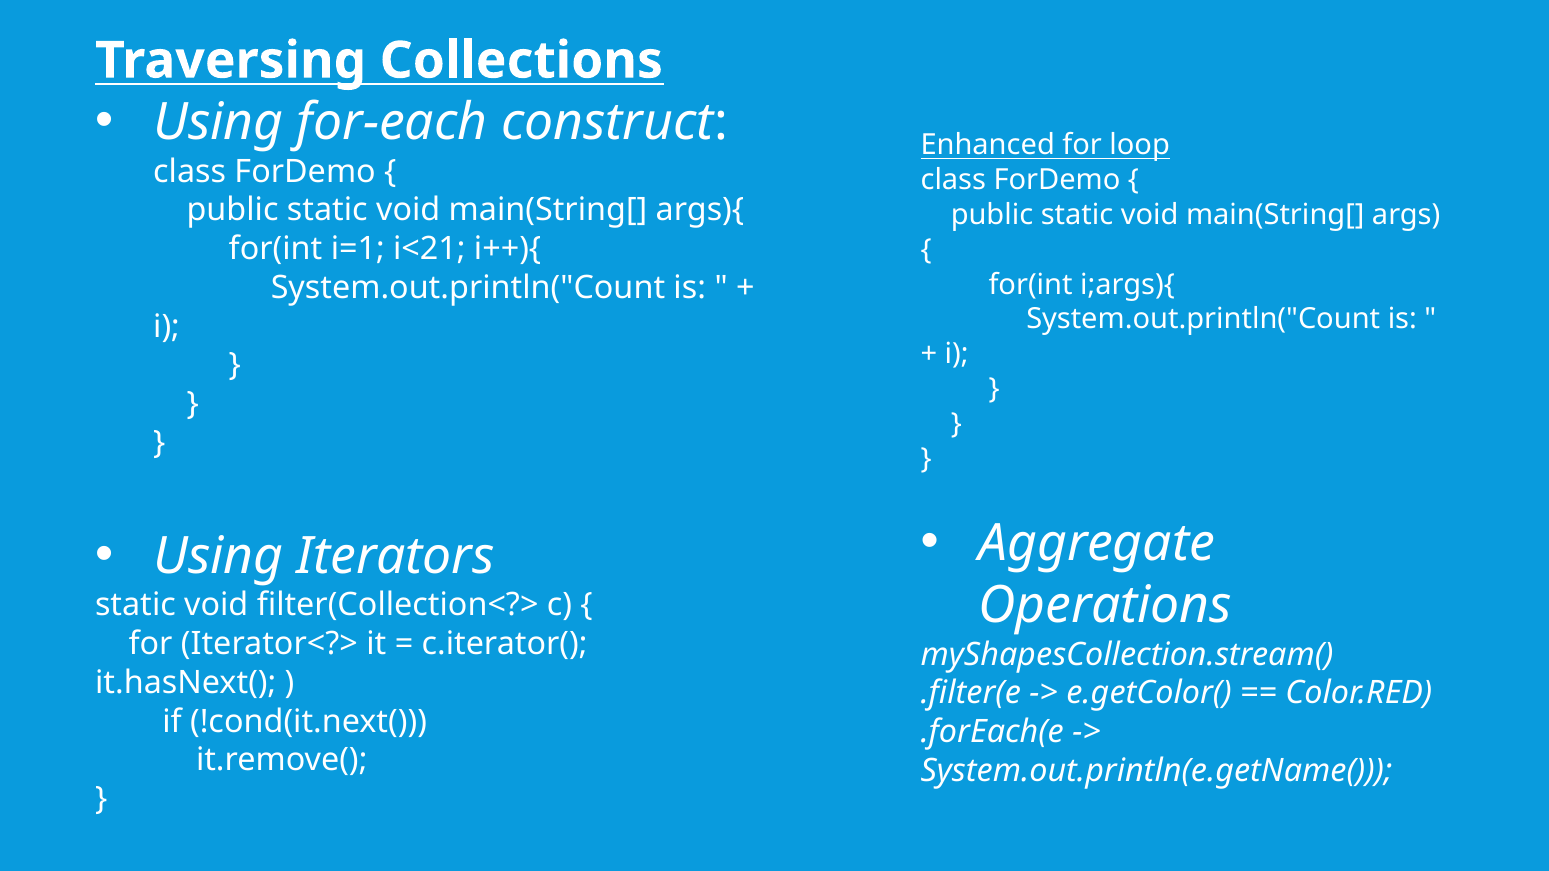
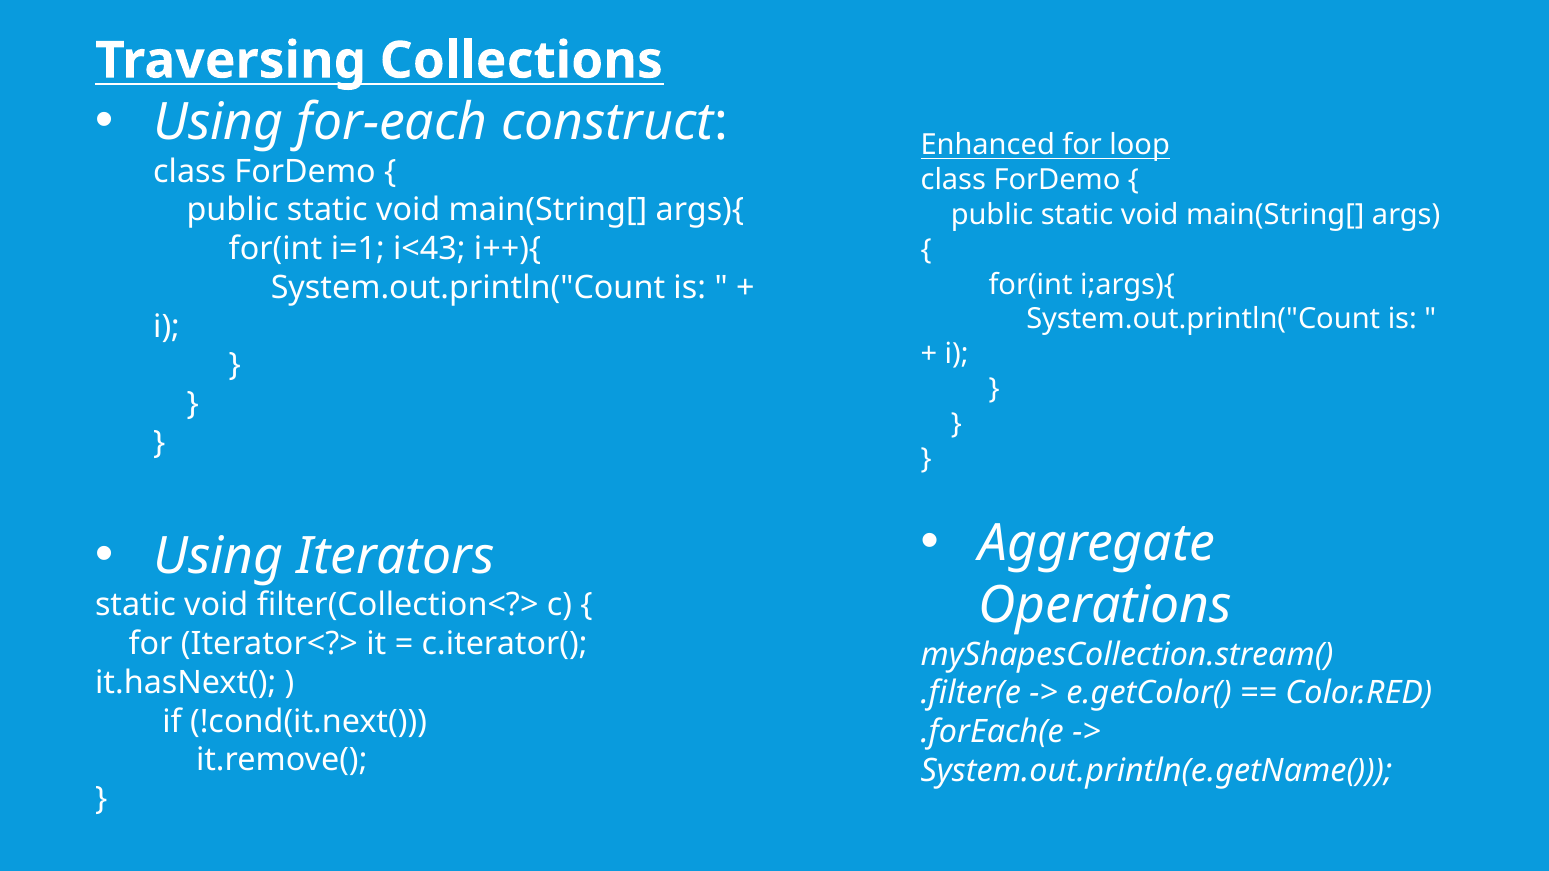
i<21: i<21 -> i<43
